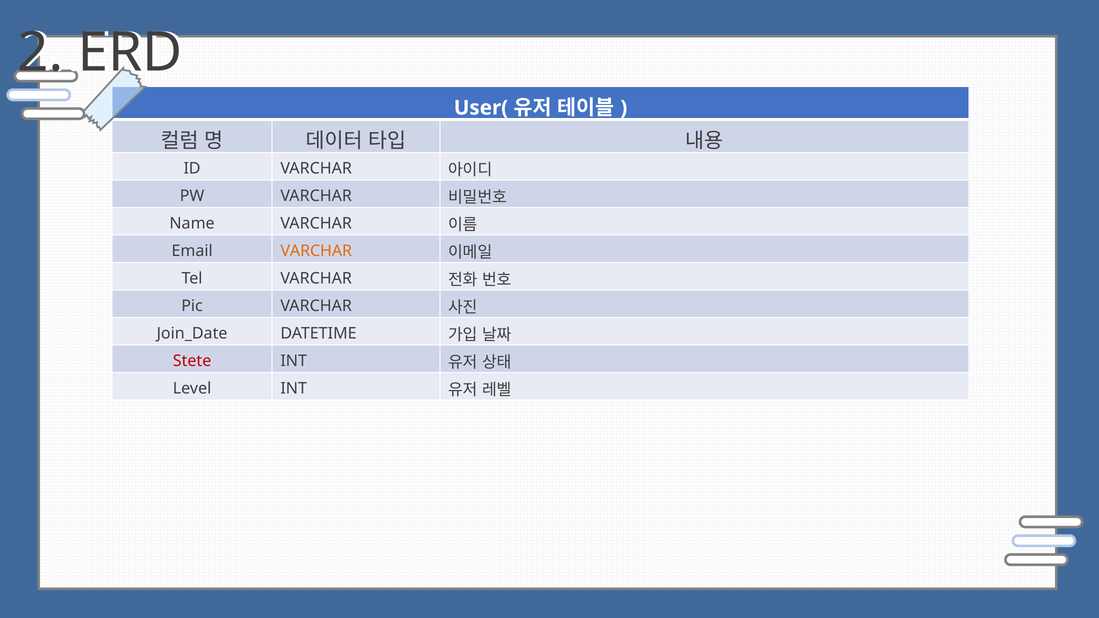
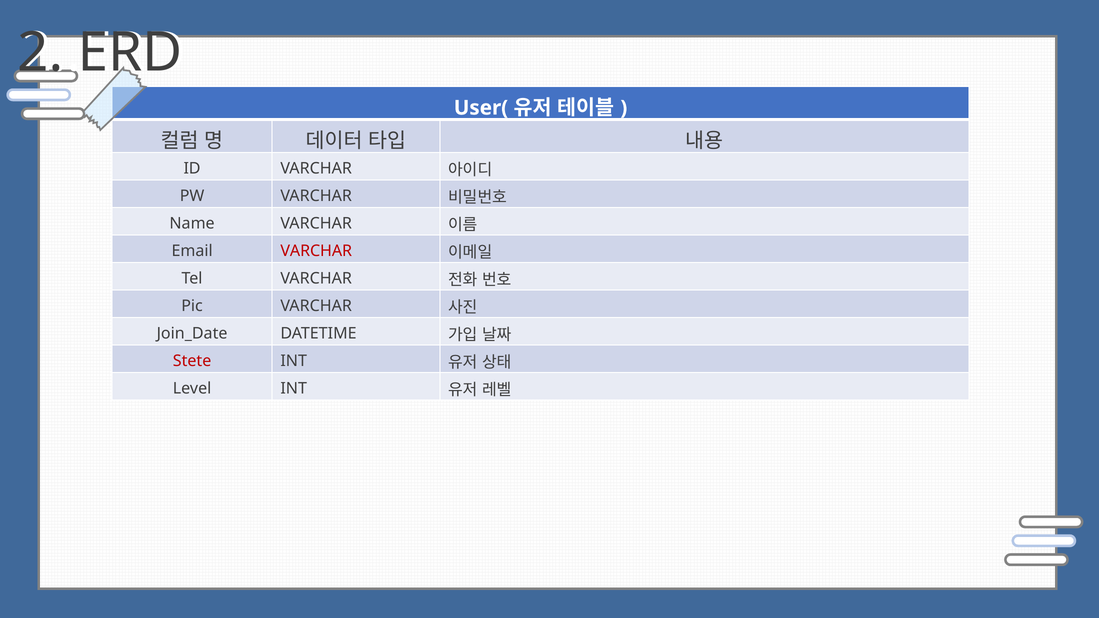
VARCHAR at (316, 251) colour: orange -> red
